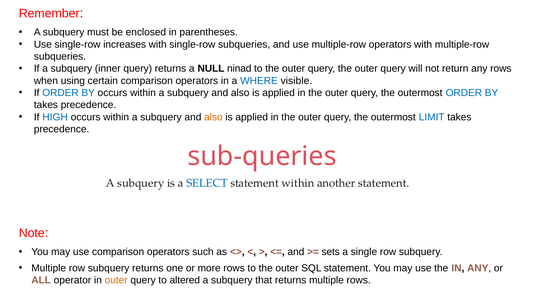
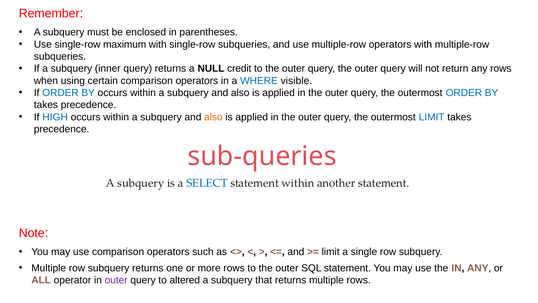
increases: increases -> maximum
ninad: ninad -> credit
sets at (331, 252): sets -> limit
outer at (116, 280) colour: orange -> purple
